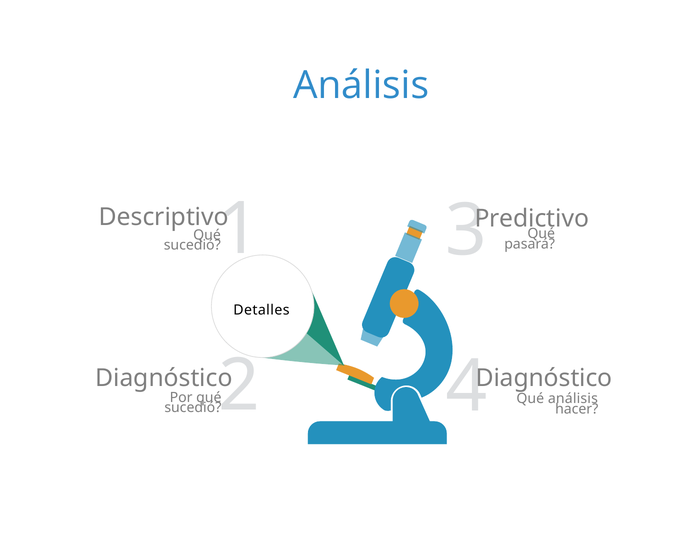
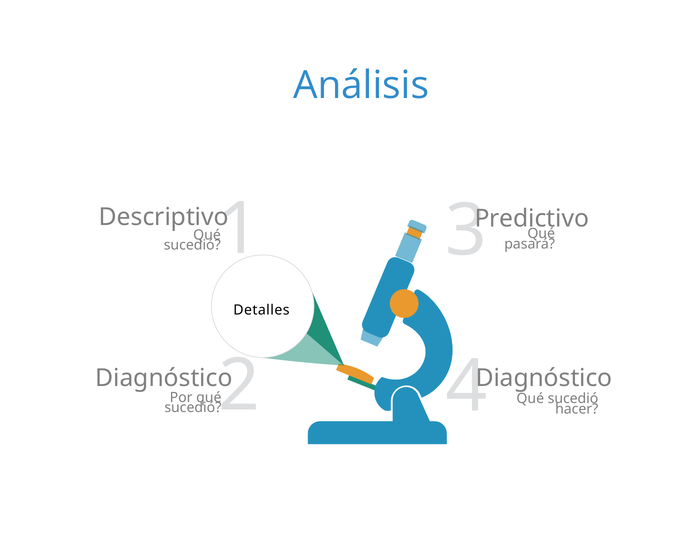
análisis at (573, 399): análisis -> sucedió
